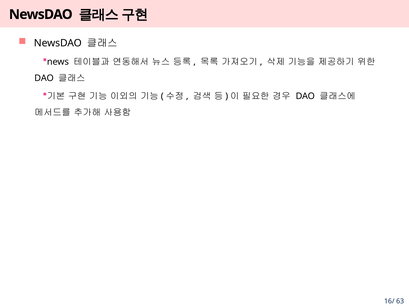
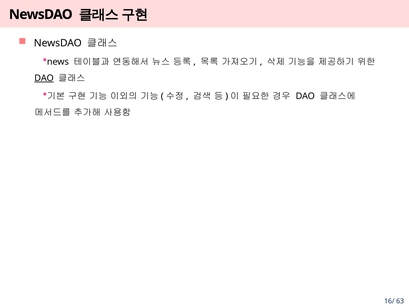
DAO at (44, 78) underline: none -> present
